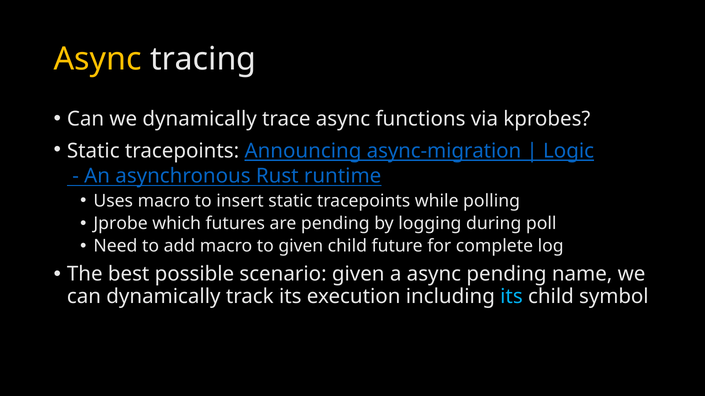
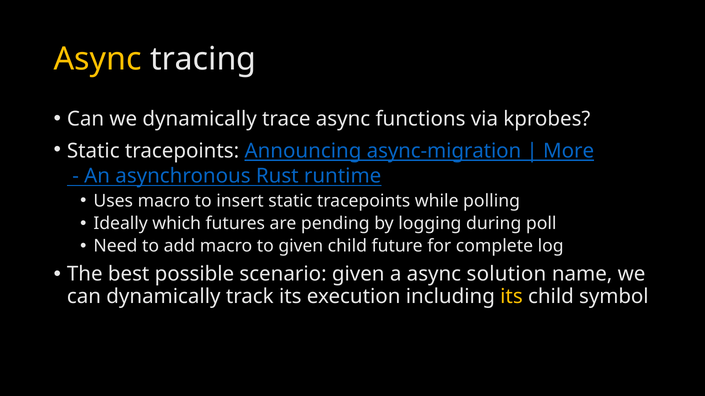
Logic: Logic -> More
Jprobe: Jprobe -> Ideally
async pending: pending -> solution
its at (511, 297) colour: light blue -> yellow
